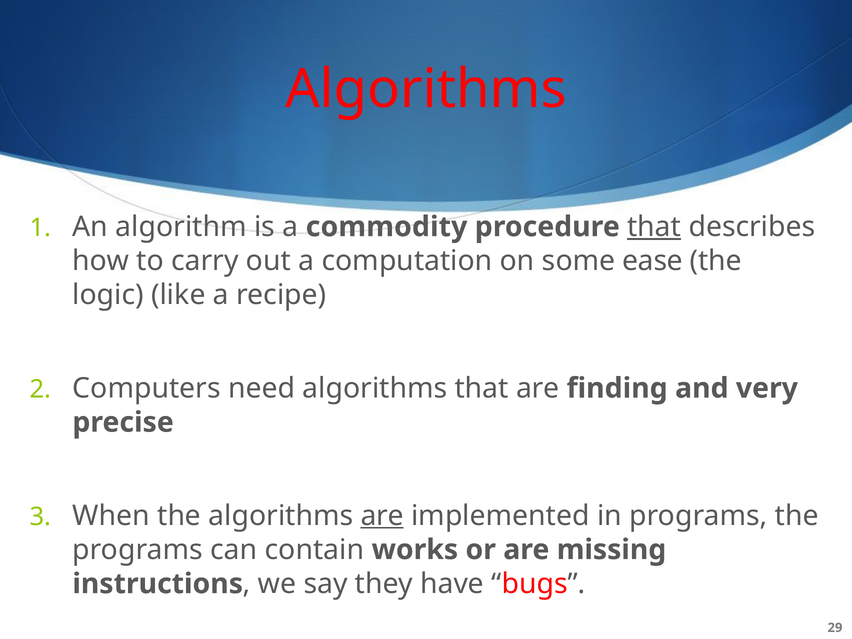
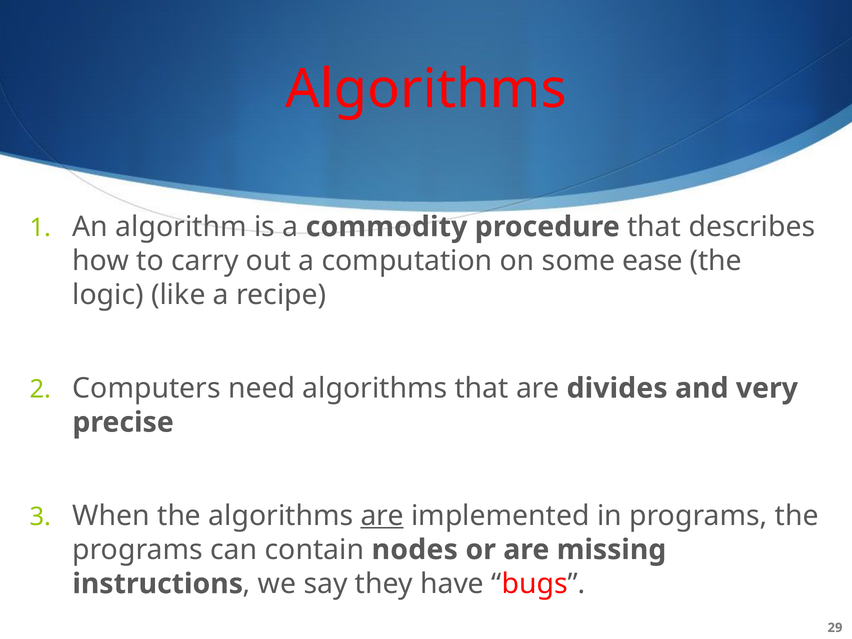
that at (654, 227) underline: present -> none
finding: finding -> divides
works: works -> nodes
